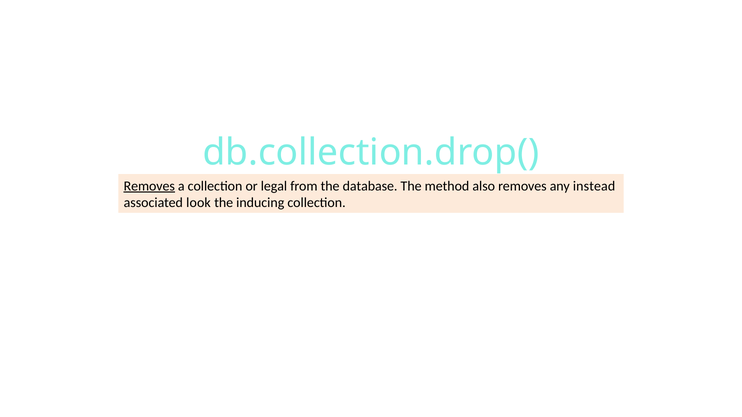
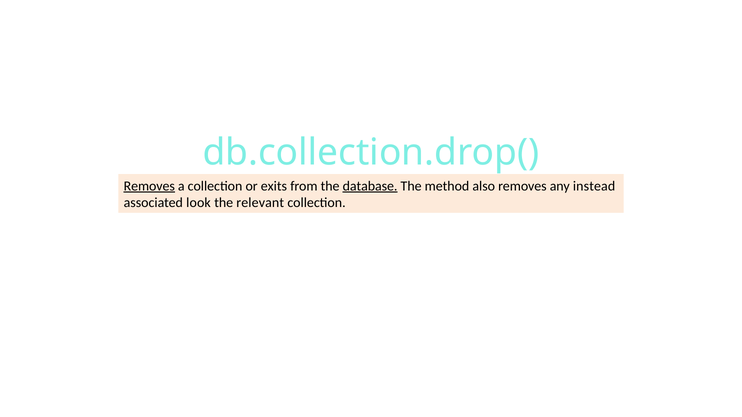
legal: legal -> exits
database underline: none -> present
inducing: inducing -> relevant
